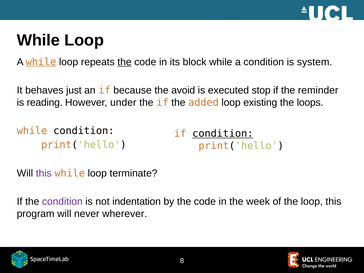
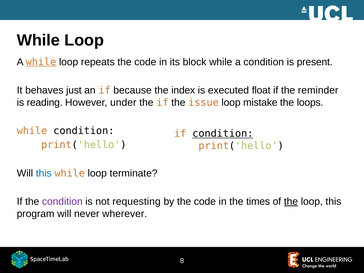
the at (125, 62) underline: present -> none
system: system -> present
avoid: avoid -> index
stop: stop -> float
added: added -> issue
existing: existing -> mistake
this at (44, 173) colour: purple -> blue
indentation: indentation -> requesting
week: week -> times
the at (291, 202) underline: none -> present
